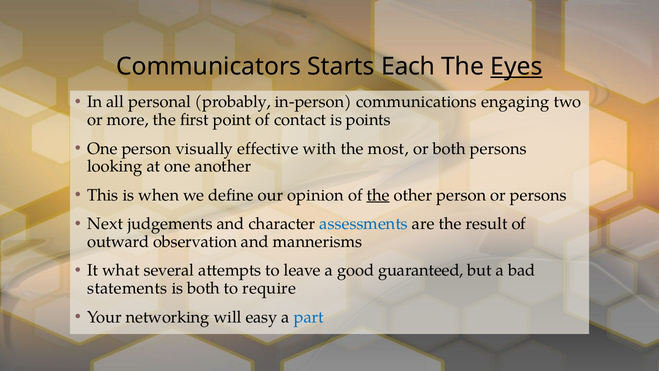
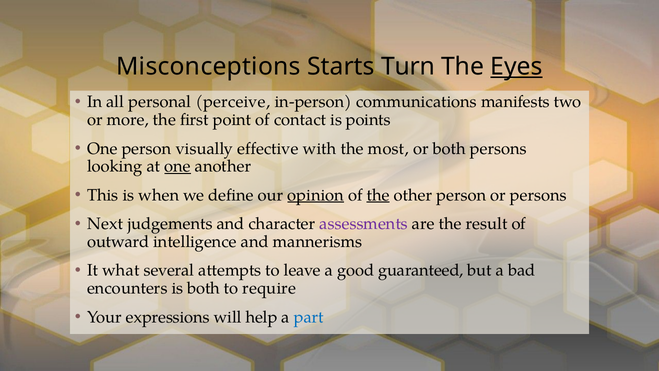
Communicators: Communicators -> Misconceptions
Each: Each -> Turn
probably: probably -> perceive
engaging: engaging -> manifests
one at (178, 166) underline: none -> present
opinion underline: none -> present
assessments colour: blue -> purple
observation: observation -> intelligence
statements: statements -> encounters
networking: networking -> expressions
easy: easy -> help
